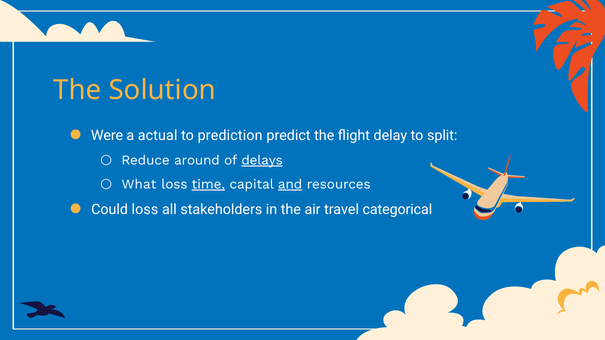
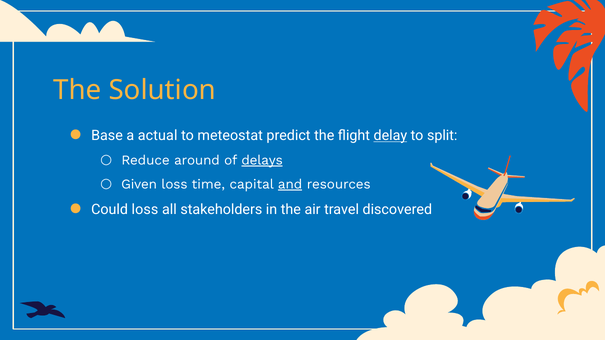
Were: Were -> Base
prediction: prediction -> meteostat
delay underline: none -> present
What: What -> Given
time underline: present -> none
categorical: categorical -> discovered
